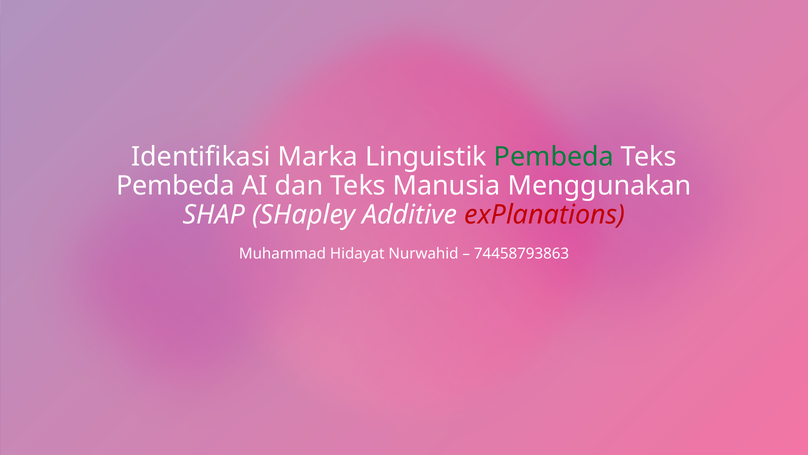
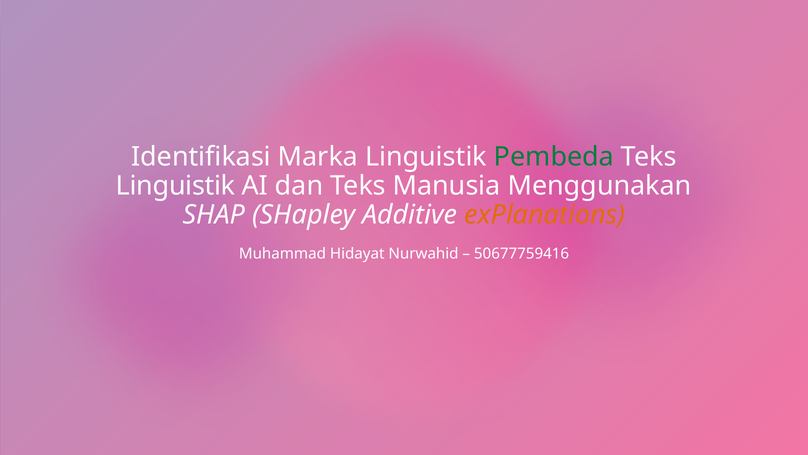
Pembeda at (176, 186): Pembeda -> Linguistik
exPlanations colour: red -> orange
74458793863: 74458793863 -> 50677759416
